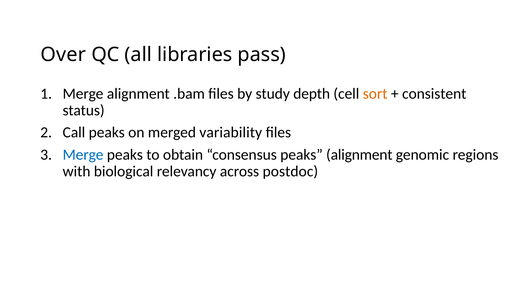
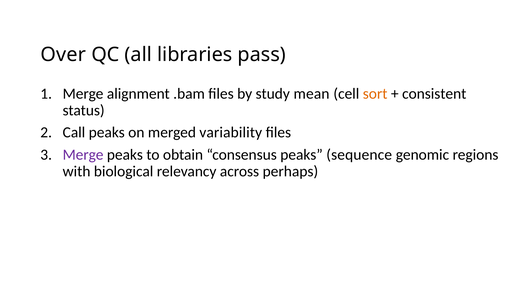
depth: depth -> mean
Merge at (83, 154) colour: blue -> purple
peaks alignment: alignment -> sequence
postdoc: postdoc -> perhaps
